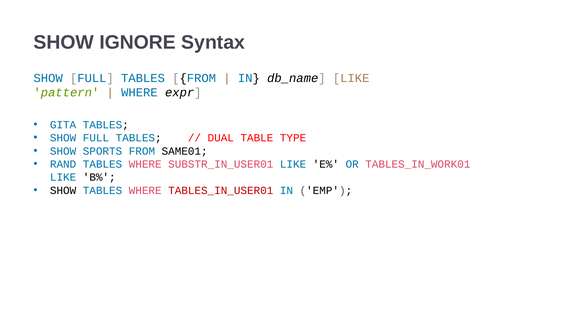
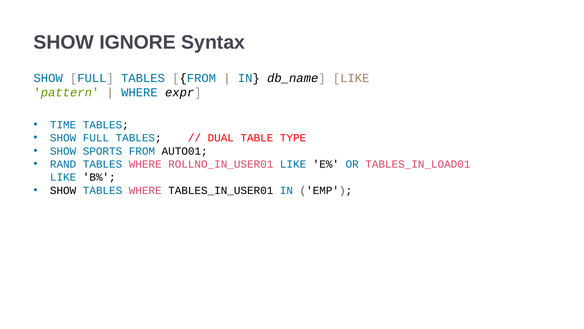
GITA: GITA -> TIME
SAME01: SAME01 -> AUTO01
SUBSTR_IN_USER01: SUBSTR_IN_USER01 -> ROLLNO_IN_USER01
TABLES_IN_WORK01: TABLES_IN_WORK01 -> TABLES_IN_LOAD01
TABLES_IN_USER01 colour: red -> black
